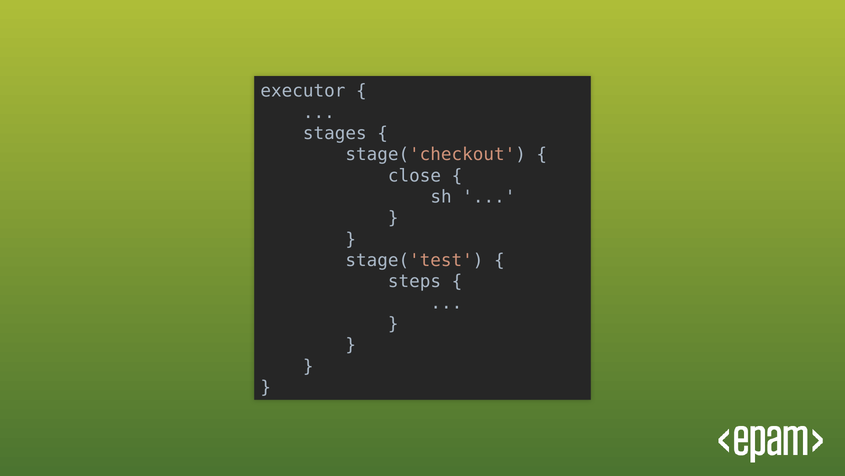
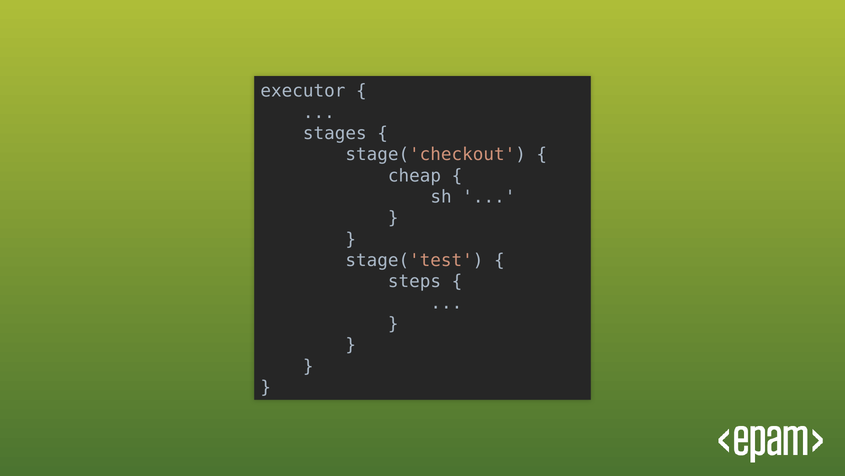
close: close -> cheap
